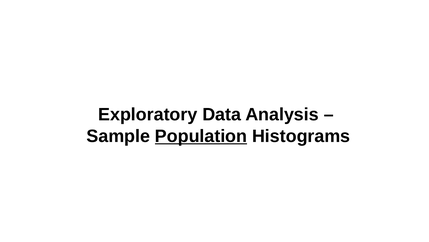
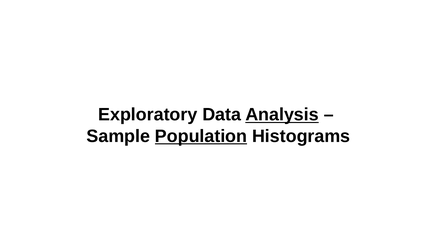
Analysis underline: none -> present
